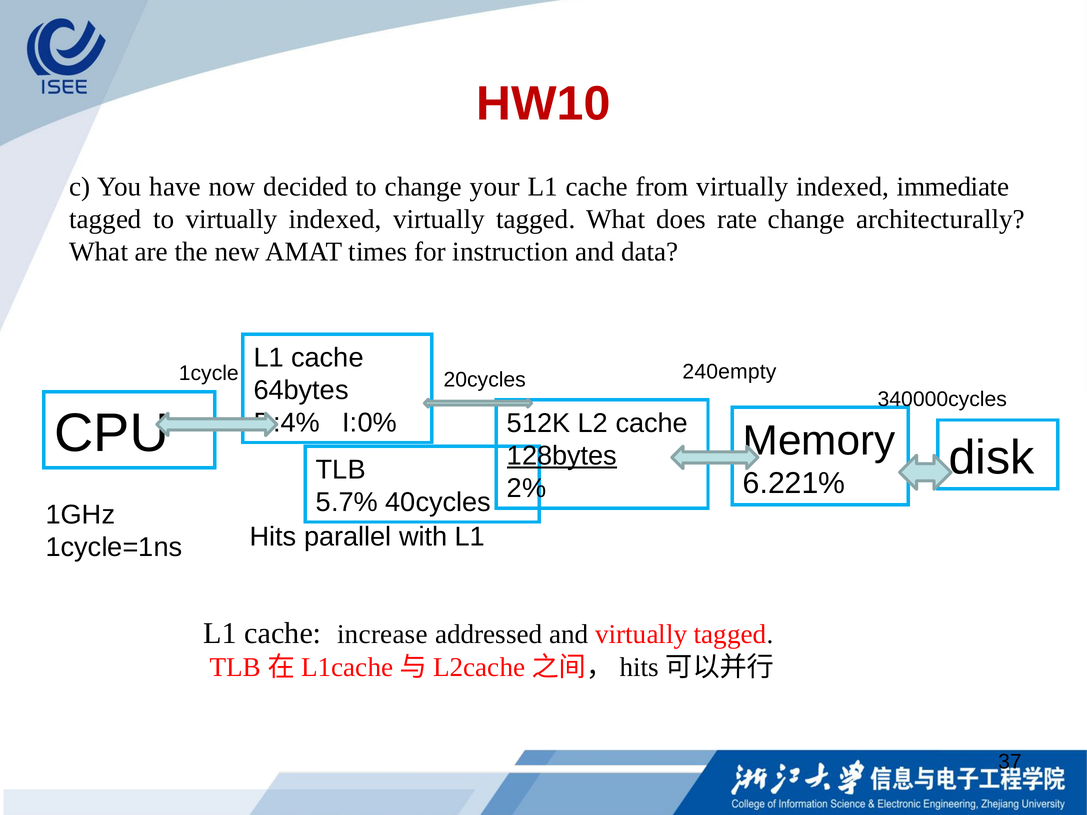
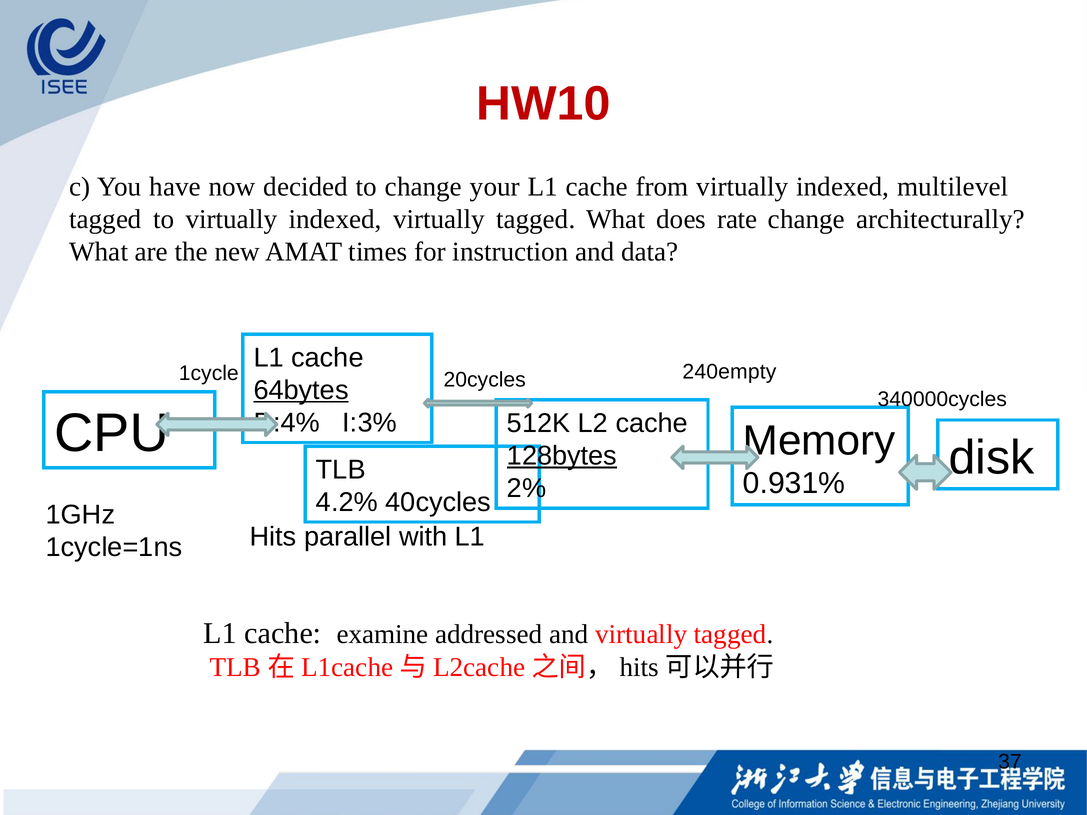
immediate: immediate -> multilevel
64bytes underline: none -> present
I:0%: I:0% -> I:3%
6.221%: 6.221% -> 0.931%
5.7%: 5.7% -> 4.2%
increase: increase -> examine
